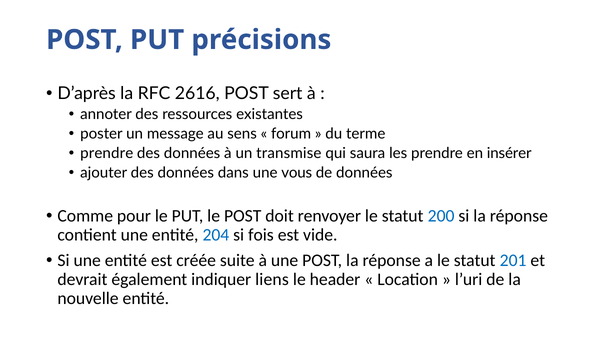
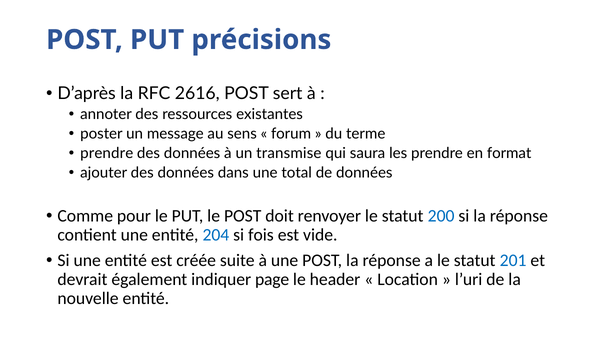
insérer: insérer -> format
vous: vous -> total
liens: liens -> page
